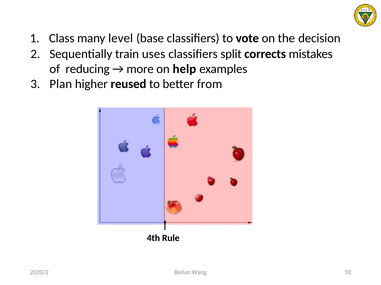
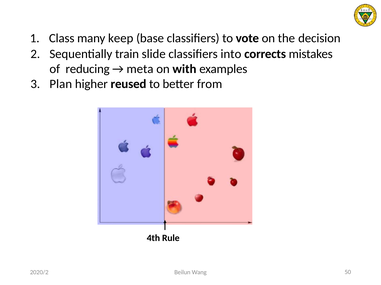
level: level -> keep
uses: uses -> slide
split: split -> into
more: more -> meta
help: help -> with
